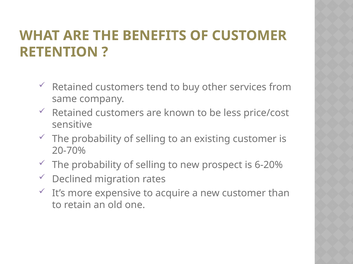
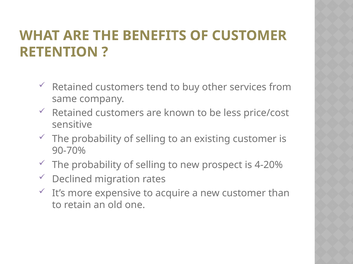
20-70%: 20-70% -> 90-70%
6-20%: 6-20% -> 4-20%
